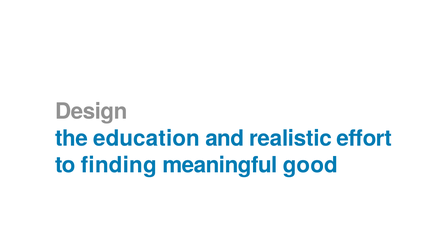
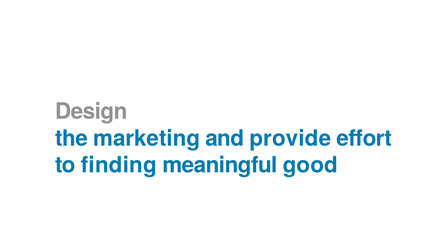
education: education -> marketing
realistic: realistic -> provide
